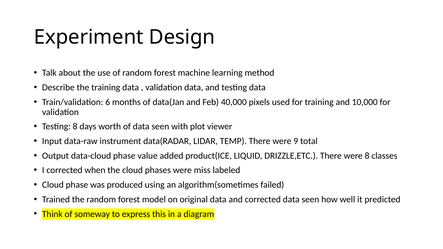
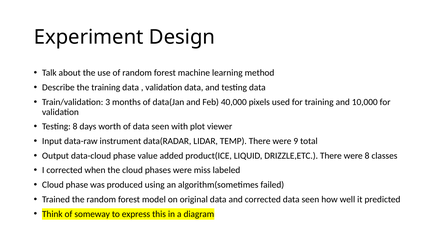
6: 6 -> 3
